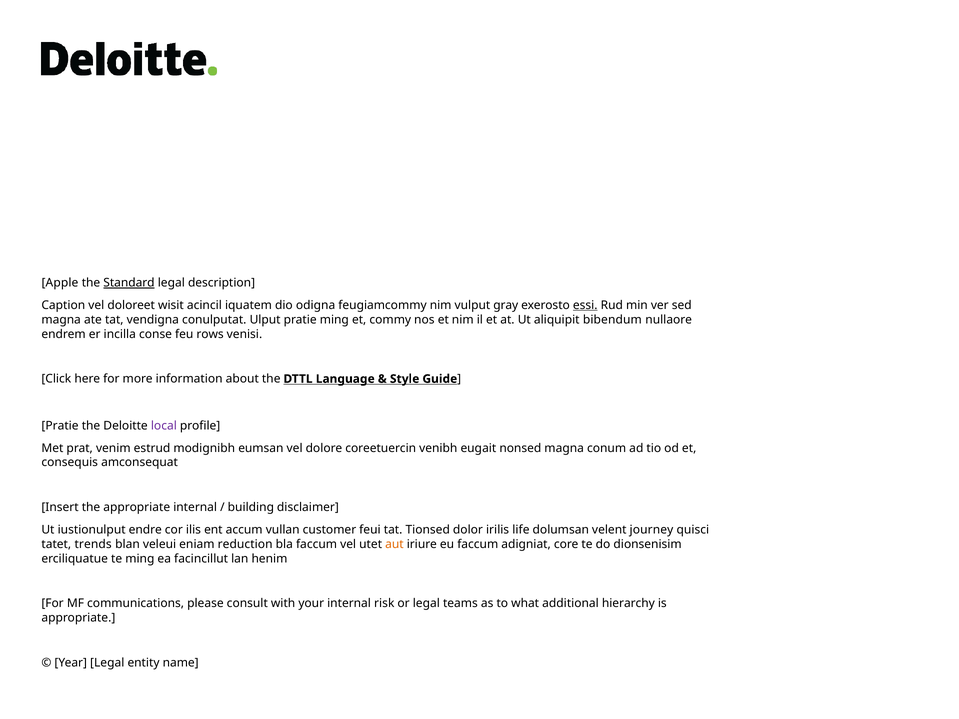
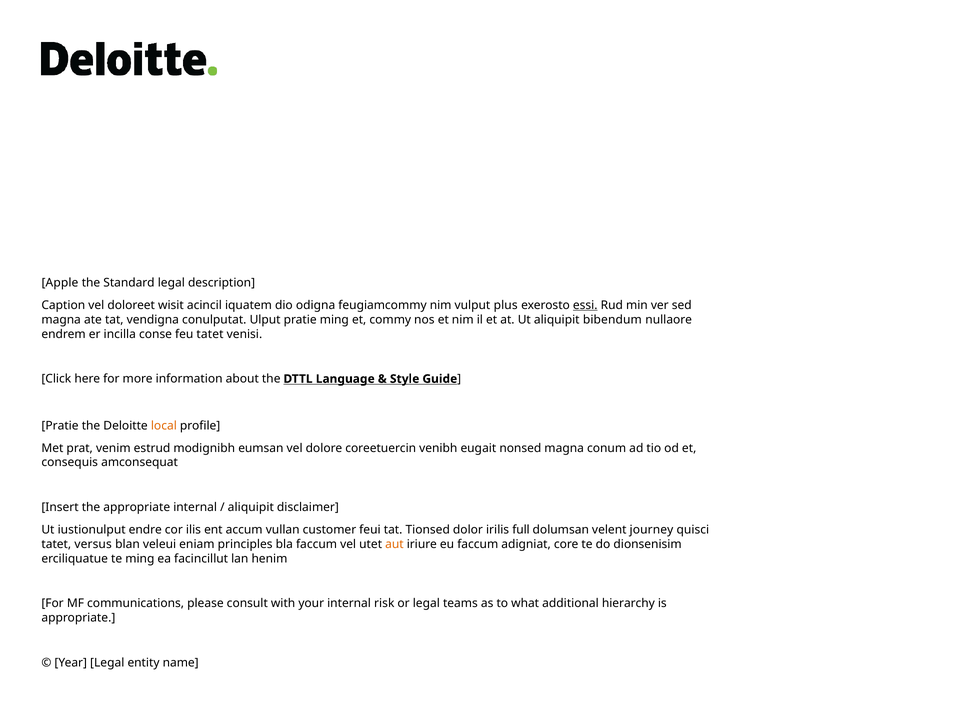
Standard underline: present -> none
gray: gray -> plus
feu rows: rows -> tatet
local colour: purple -> orange
building at (251, 507): building -> aliquipit
life: life -> full
trends: trends -> versus
reduction: reduction -> principles
